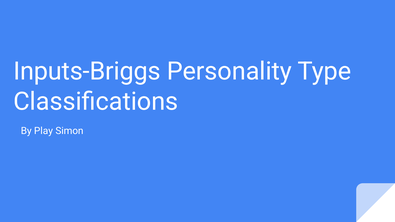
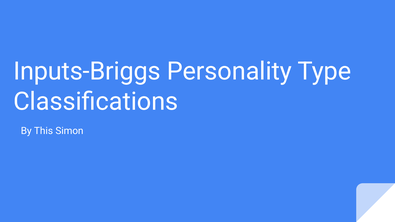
Play: Play -> This
